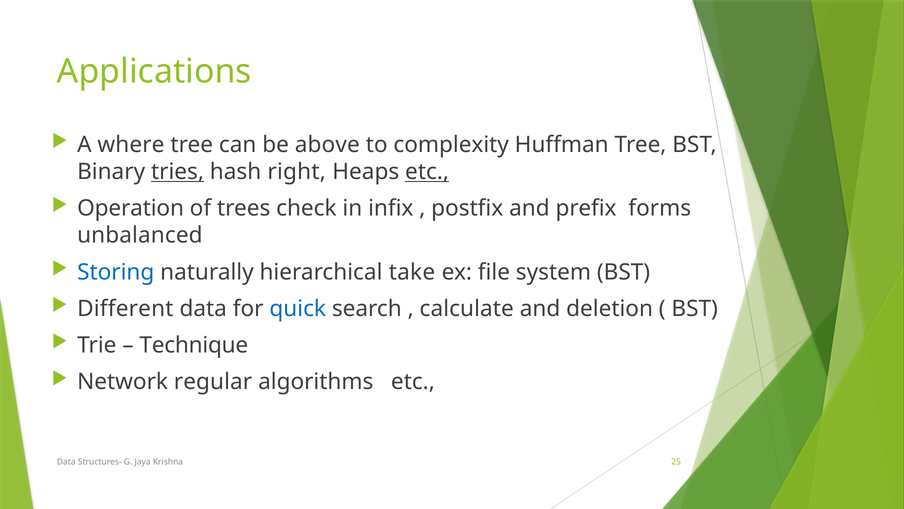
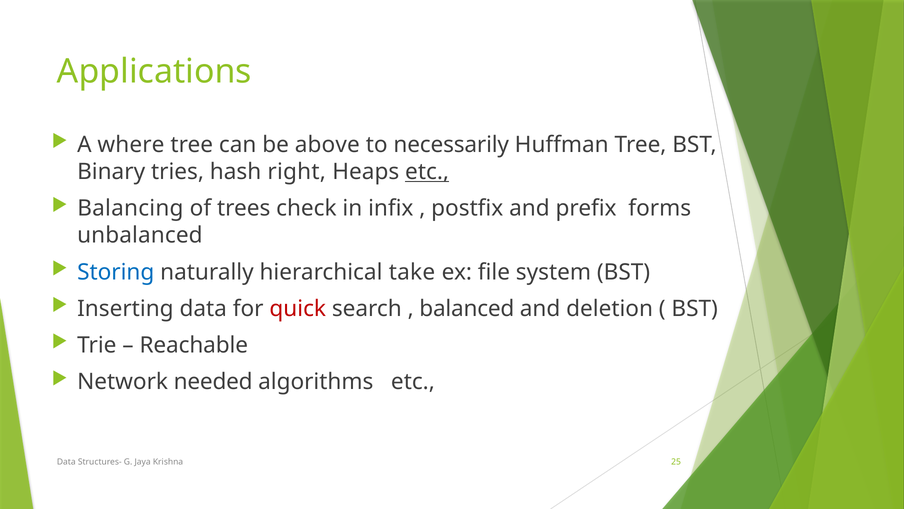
complexity: complexity -> necessarily
tries underline: present -> none
Operation: Operation -> Balancing
Different: Different -> Inserting
quick colour: blue -> red
calculate: calculate -> balanced
Technique: Technique -> Reachable
regular: regular -> needed
